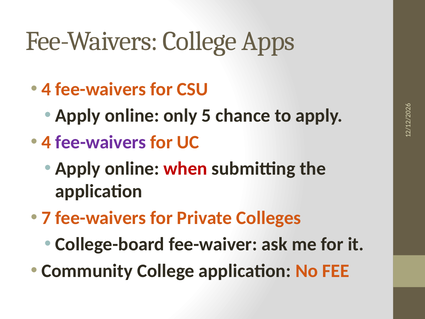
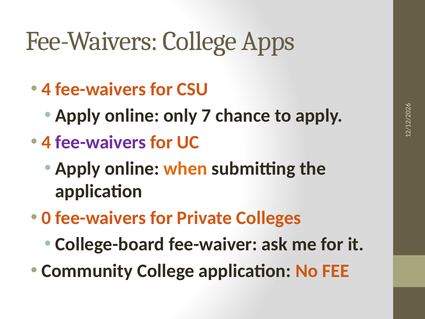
5: 5 -> 7
when colour: red -> orange
7 at (46, 218): 7 -> 0
